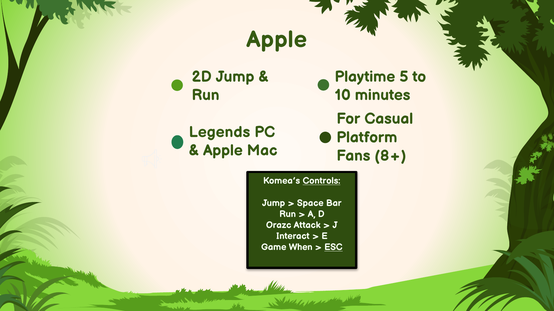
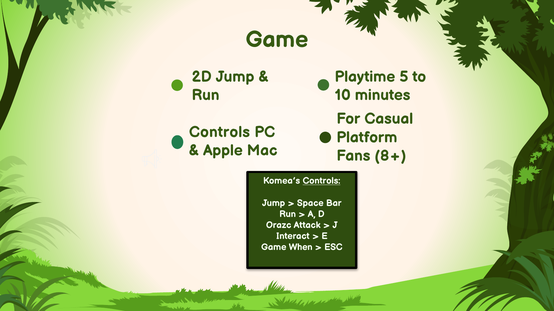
Apple at (277, 40): Apple -> Game
Legends at (220, 132): Legends -> Controls
ESC underline: present -> none
